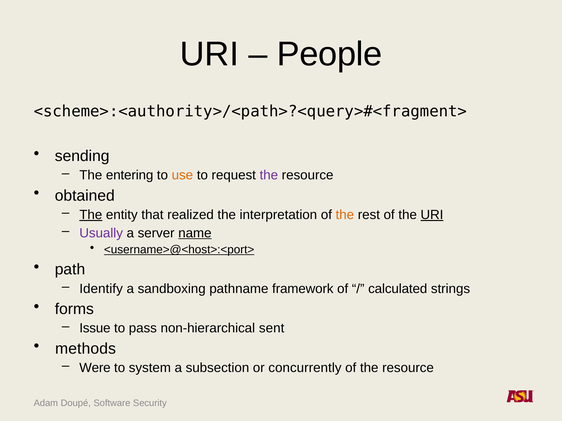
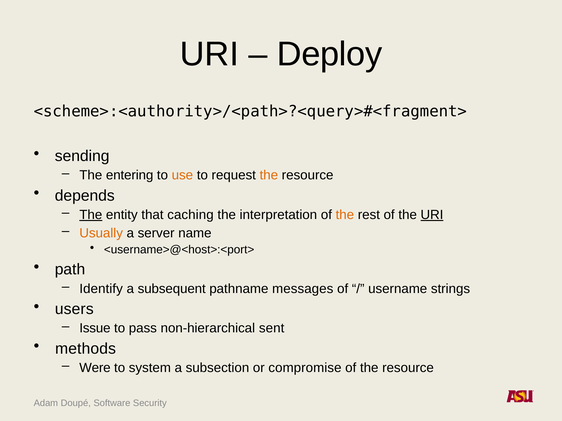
People: People -> Deploy
the at (269, 175) colour: purple -> orange
obtained: obtained -> depends
realized: realized -> caching
Usually colour: purple -> orange
name underline: present -> none
<username>@<host>:<port> underline: present -> none
sandboxing: sandboxing -> subsequent
framework: framework -> messages
calculated: calculated -> username
forms: forms -> users
concurrently: concurrently -> compromise
